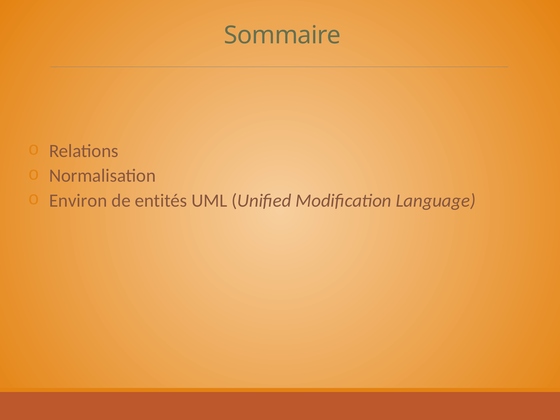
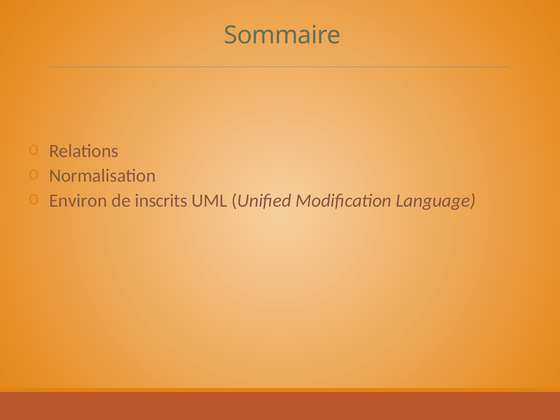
entités: entités -> inscrits
